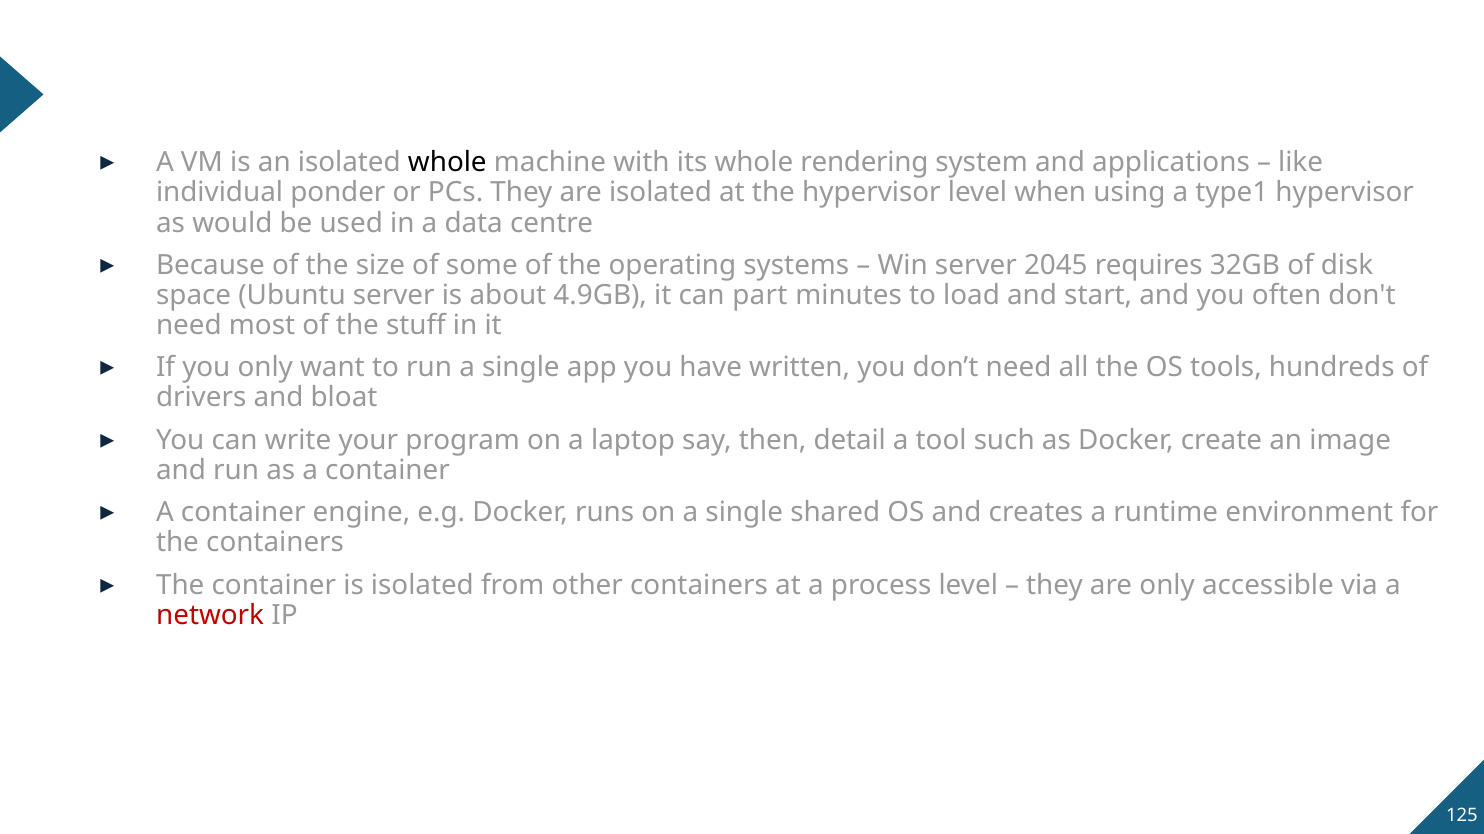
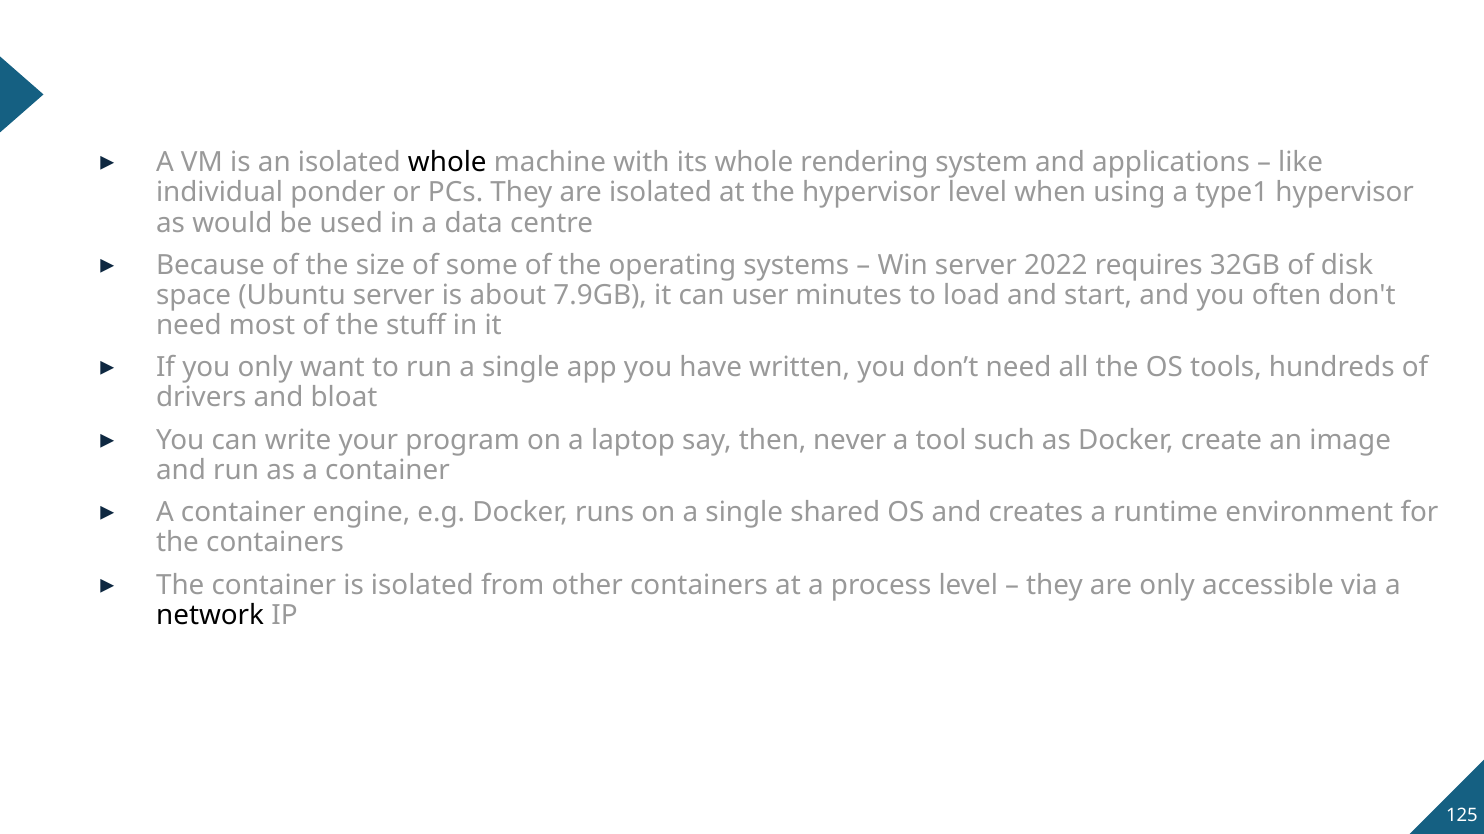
2045: 2045 -> 2022
4.9GB: 4.9GB -> 7.9GB
part: part -> user
detail: detail -> never
network colour: red -> black
